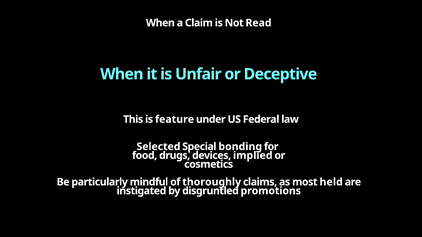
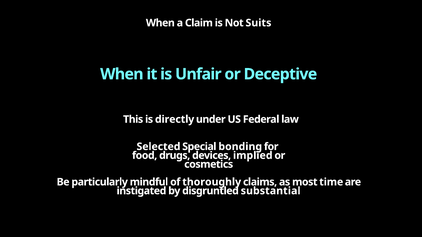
Read: Read -> Suits
feature: feature -> directly
held: held -> time
promotions: promotions -> substantial
